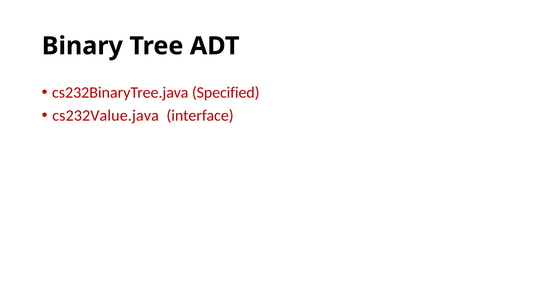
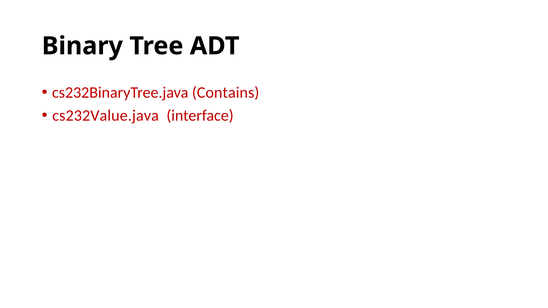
Specified: Specified -> Contains
